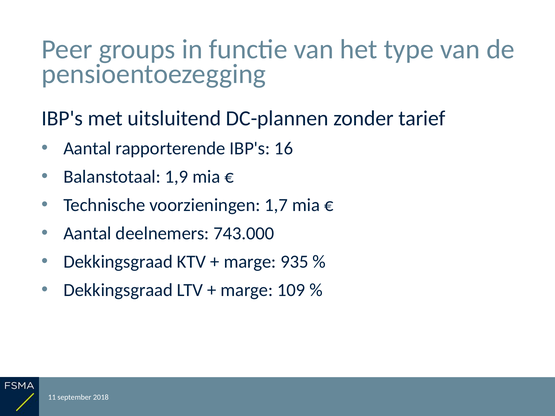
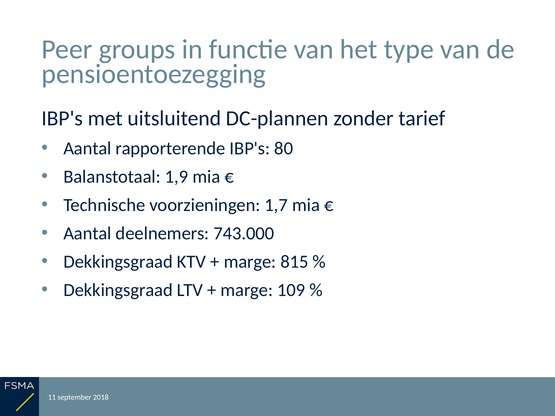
16: 16 -> 80
935: 935 -> 815
